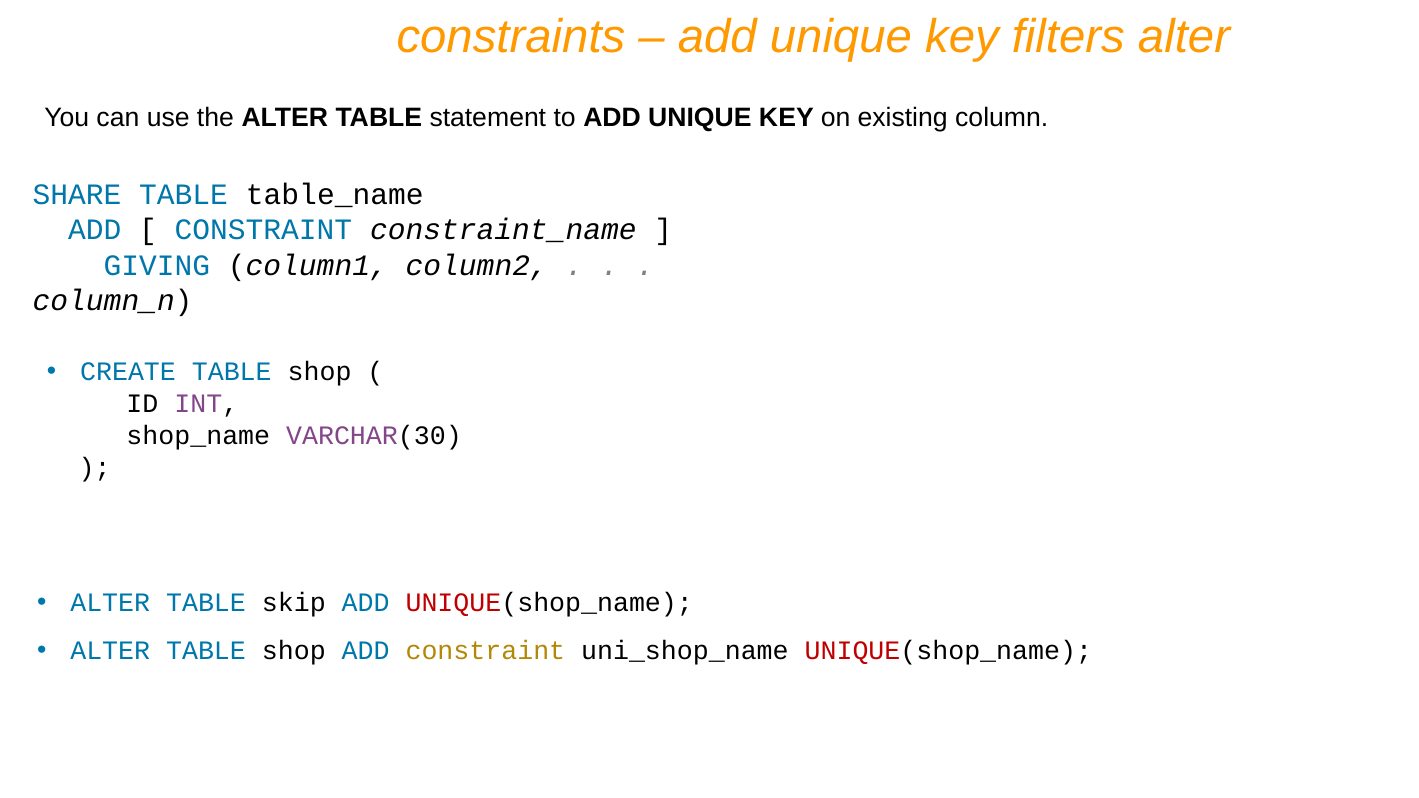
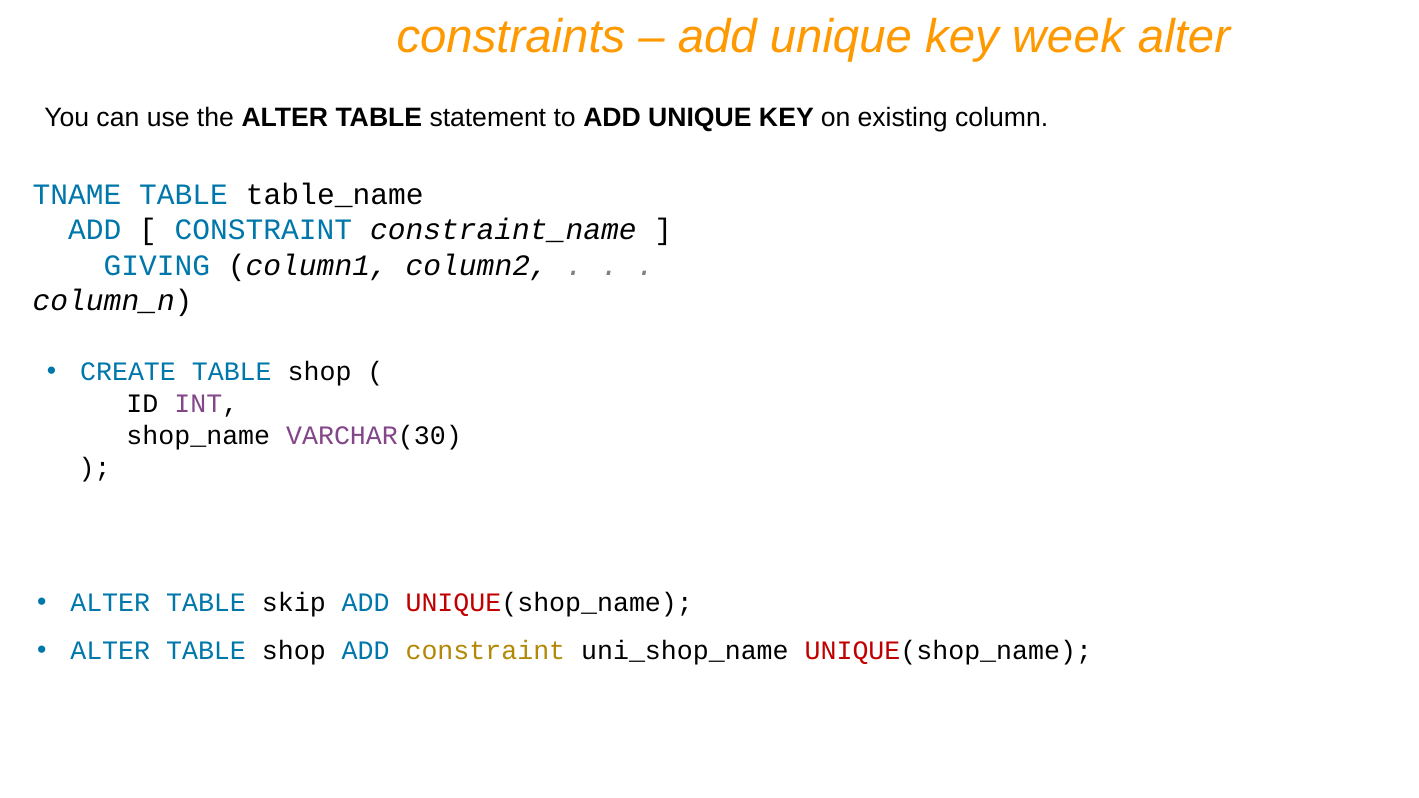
filters: filters -> week
SHARE: SHARE -> TNAME
